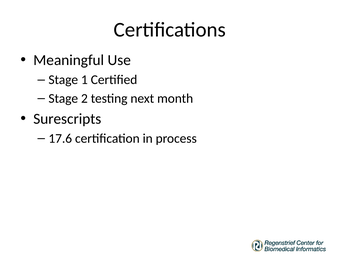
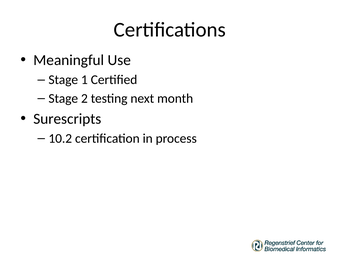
17.6: 17.6 -> 10.2
